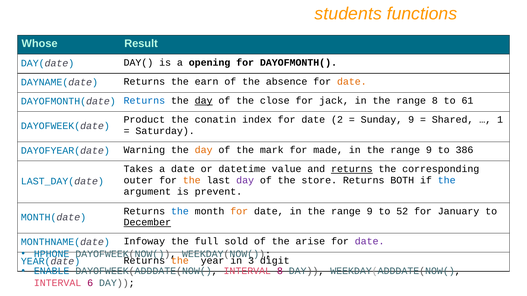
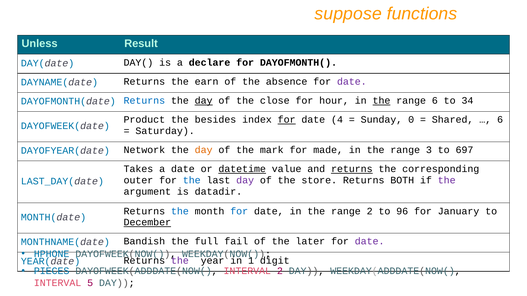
students: students -> suppose
Whose: Whose -> Unless
opening: opening -> declare
date at (352, 82) colour: orange -> purple
jack: jack -> hour
the at (381, 101) underline: none -> present
range 8: 8 -> 6
61: 61 -> 34
conatin: conatin -> besides
for at (287, 120) underline: none -> present
2: 2 -> 4
Sunday 9: 9 -> 0
1 at (500, 120): 1 -> 6
Warning: Warning -> Network
9 at (429, 150): 9 -> 3
386: 386 -> 697
datetime underline: none -> present
the at (192, 181) colour: orange -> blue
the at (447, 181) colour: blue -> purple
prevent: prevent -> datadir
for at (239, 211) colour: orange -> blue
9 at (370, 211): 9 -> 2
52: 52 -> 96
Infoway: Infoway -> Bandish
sold: sold -> fail
arise: arise -> later
the at (180, 261) colour: orange -> purple
3: 3 -> 1
ENABLE: ENABLE -> PIECES
INTERVAL 8: 8 -> 2
6: 6 -> 5
